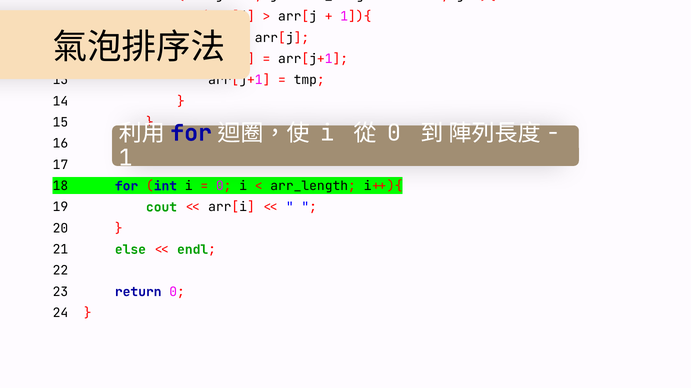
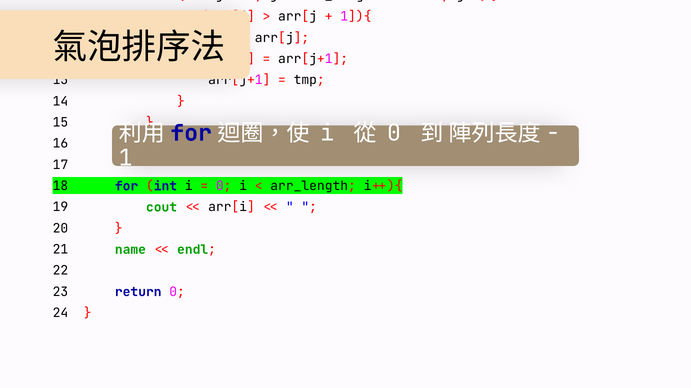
else: else -> name
